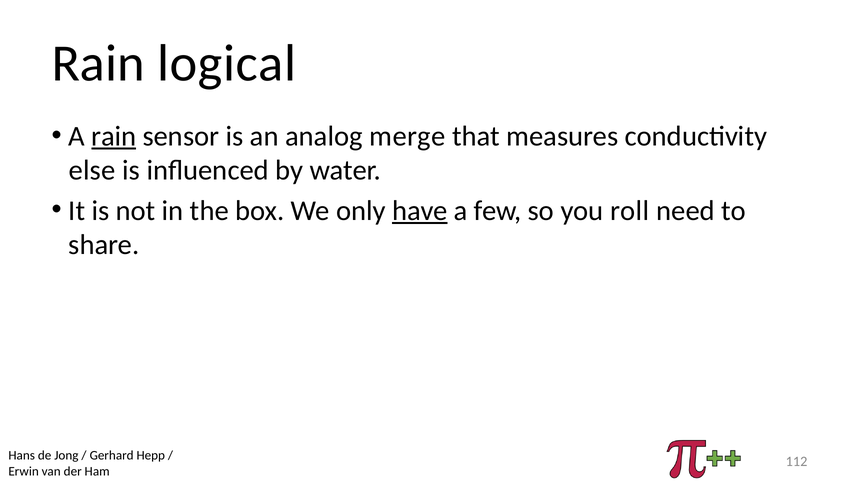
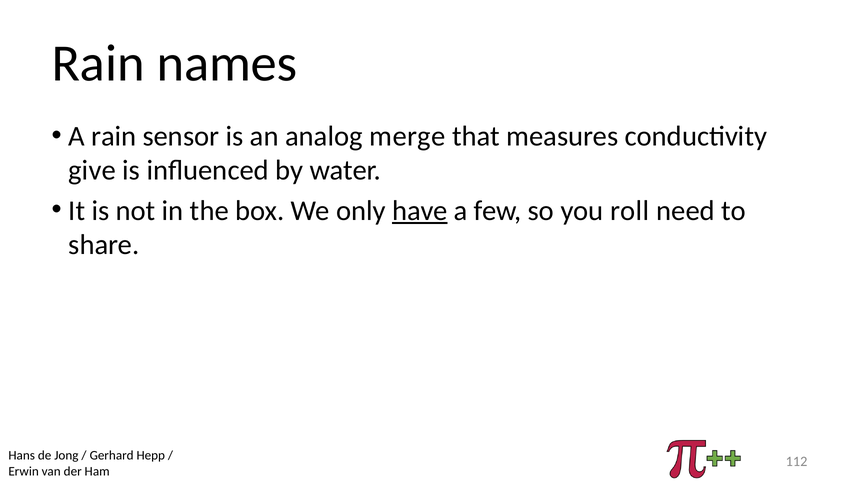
logical: logical -> names
rain at (114, 136) underline: present -> none
else: else -> give
